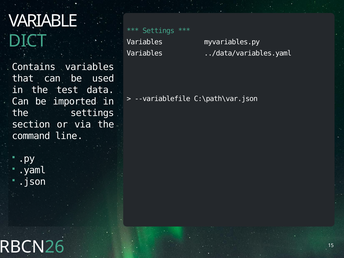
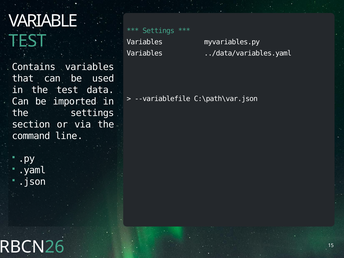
DICT at (28, 41): DICT -> TEST
